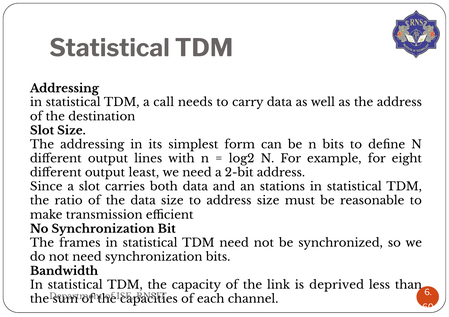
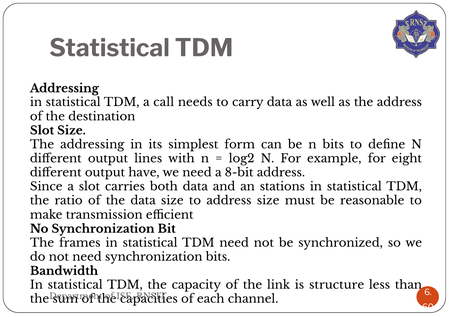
least: least -> have
2-bit: 2-bit -> 8-bit
deprived: deprived -> structure
